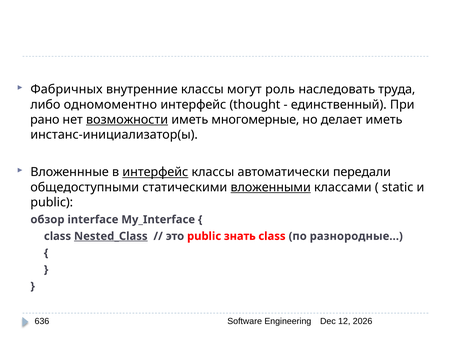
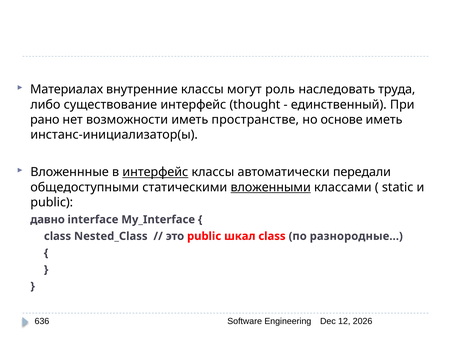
Фабричных: Фабричных -> Материалах
одномоментно: одномоментно -> существование
возможности underline: present -> none
многомерные: многомерные -> пространстве
делает: делает -> основе
обзор: обзор -> давно
Nested_Class underline: present -> none
знать: знать -> шкал
